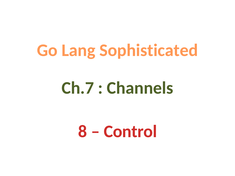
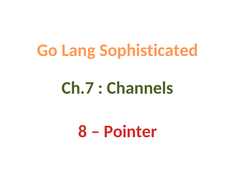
Control: Control -> Pointer
